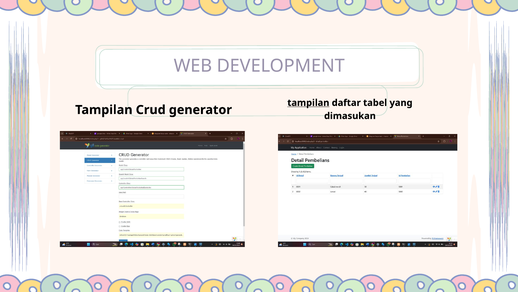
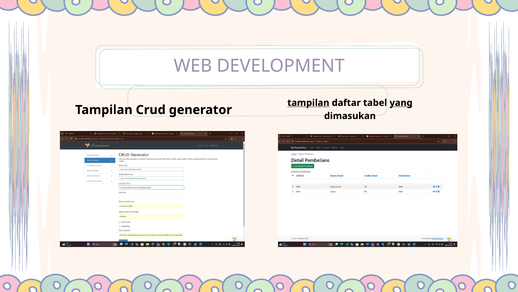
yang underline: none -> present
